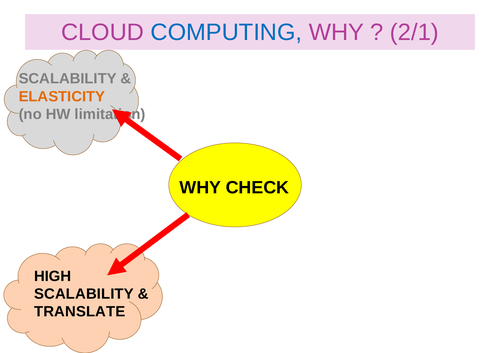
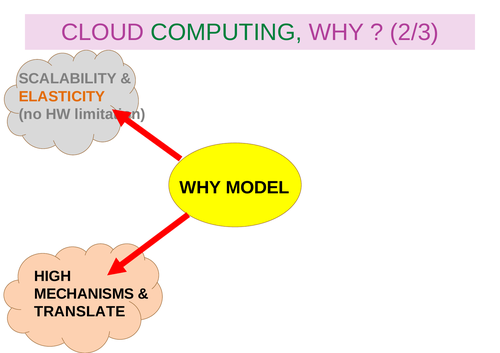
COMPUTING colour: blue -> green
2/1: 2/1 -> 2/3
CHECK: CHECK -> MODEL
SCALABILITY at (84, 294): SCALABILITY -> MECHANISMS
